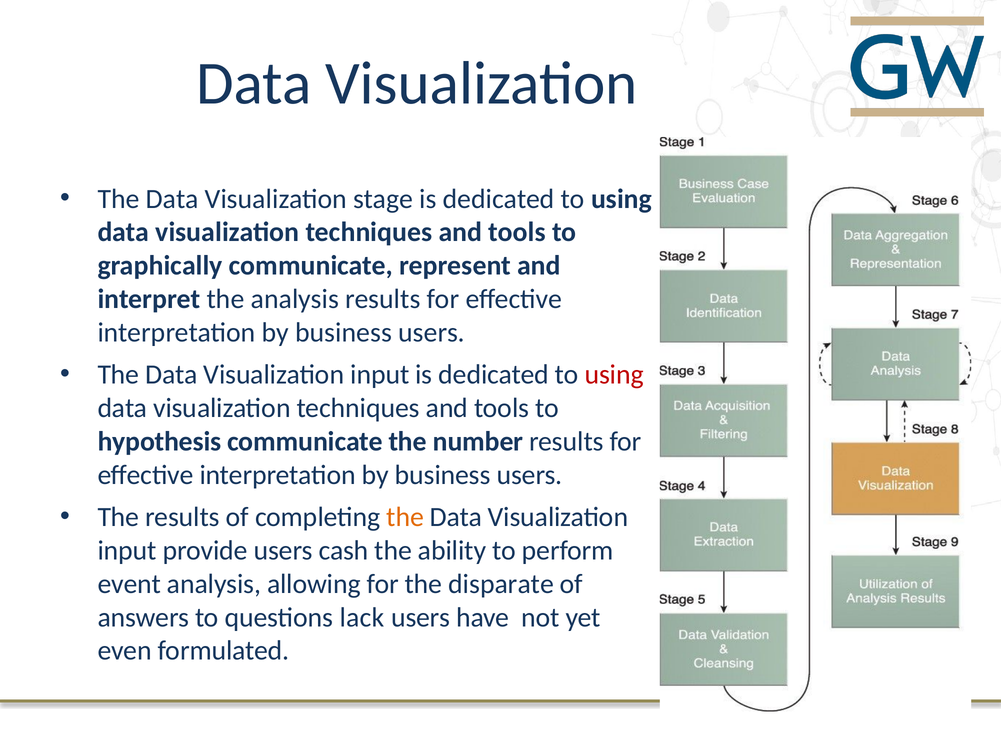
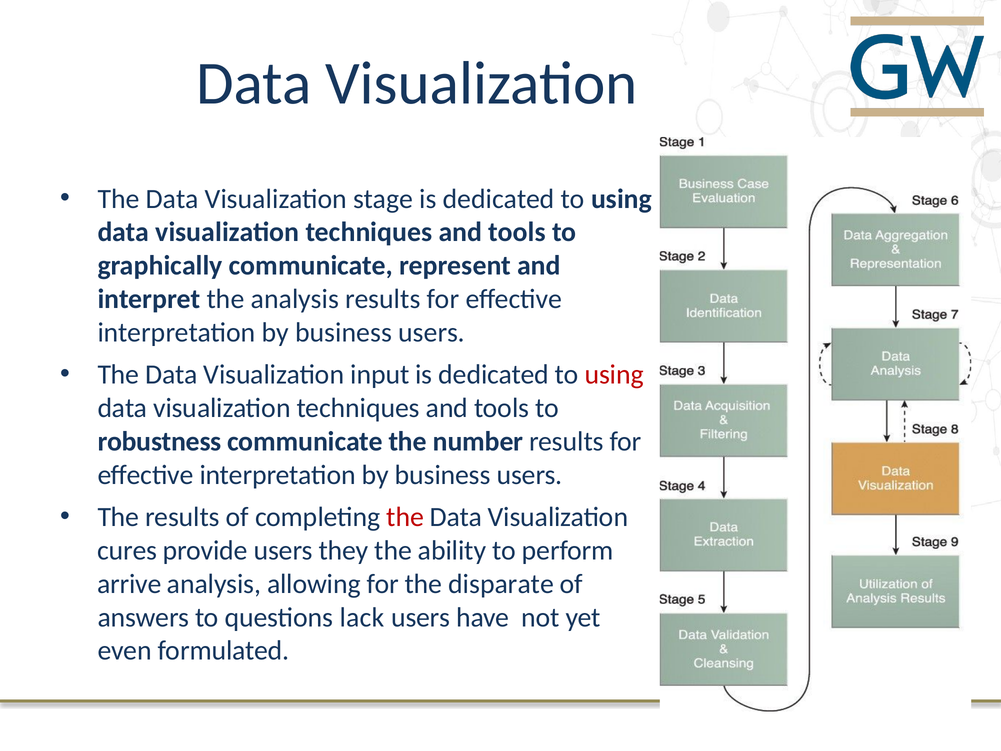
hypothesis: hypothesis -> robustness
the at (405, 517) colour: orange -> red
input at (127, 550): input -> cures
cash: cash -> they
event: event -> arrive
